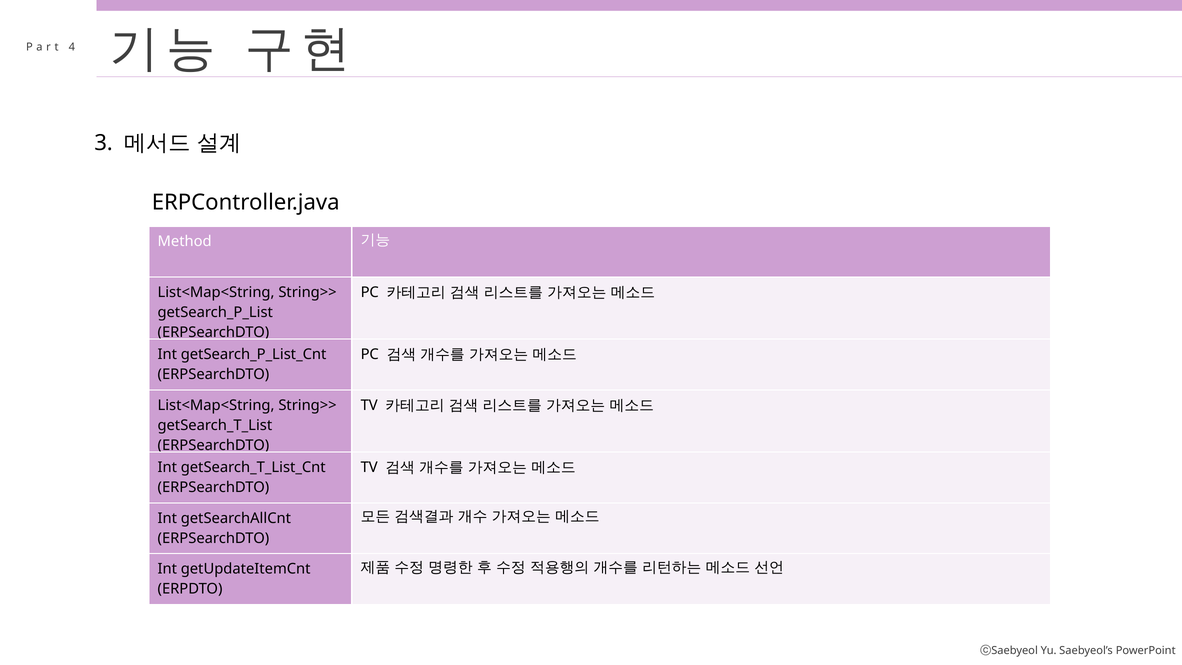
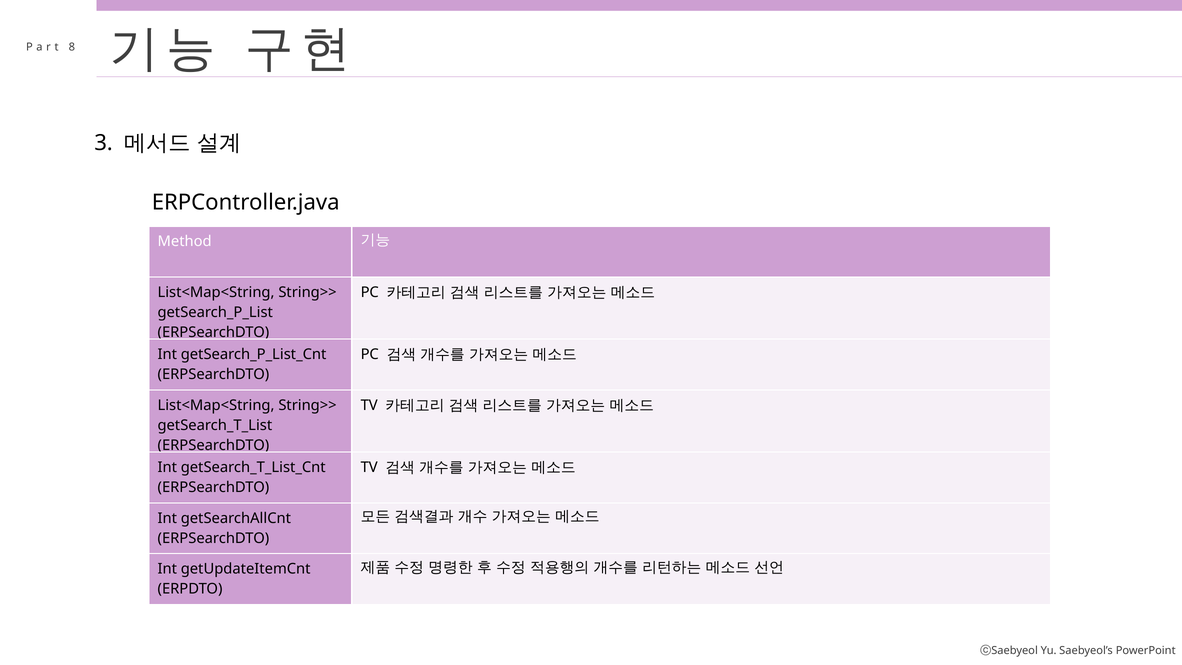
4: 4 -> 8
